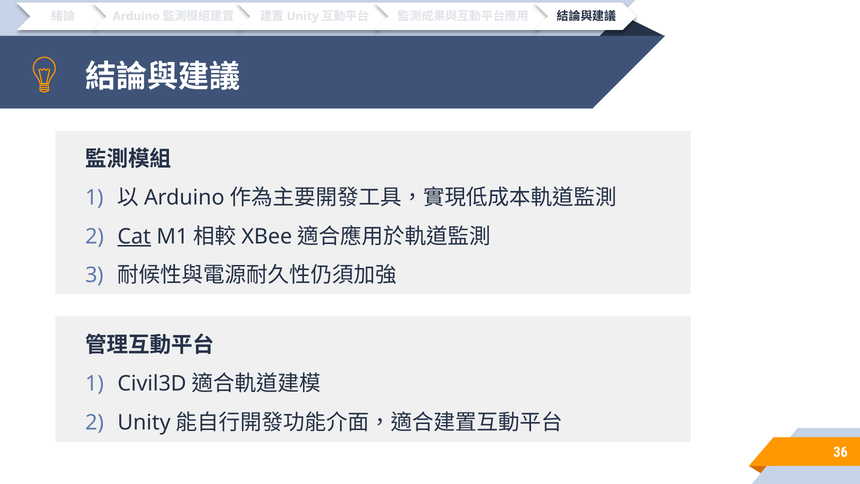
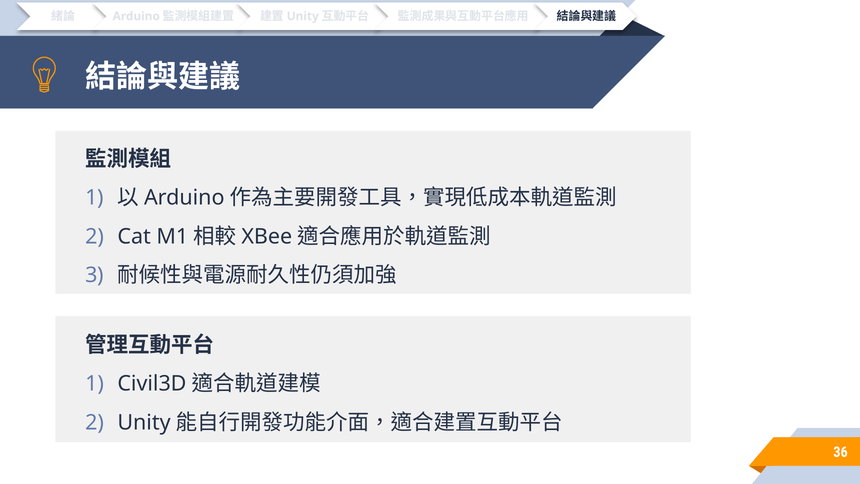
Cat underline: present -> none
